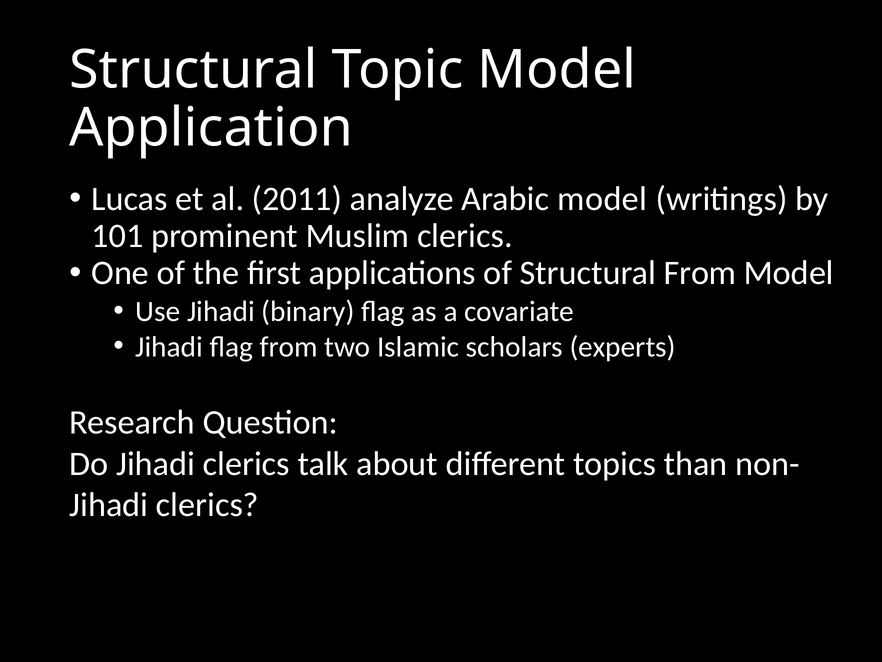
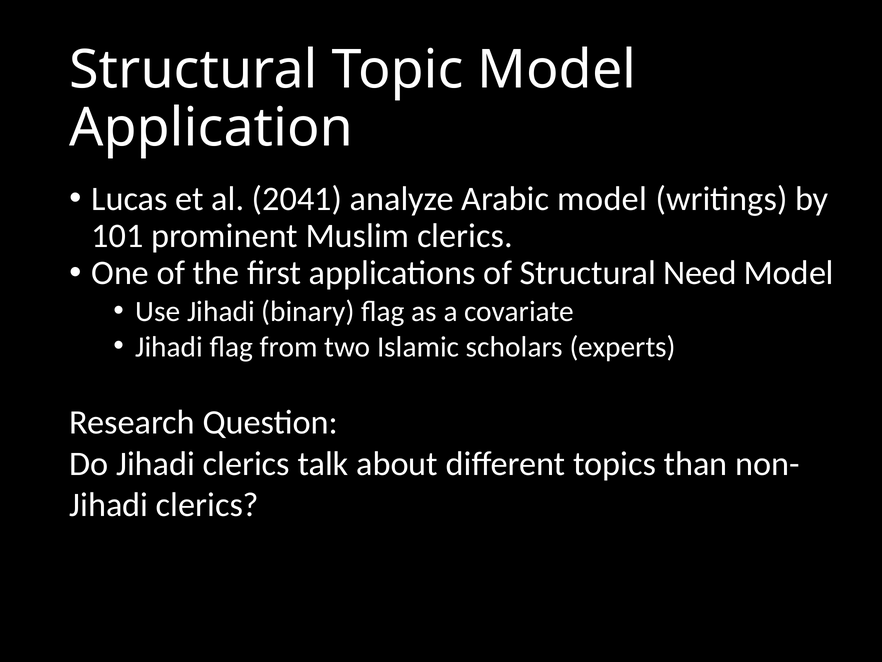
2011: 2011 -> 2041
Structural From: From -> Need
